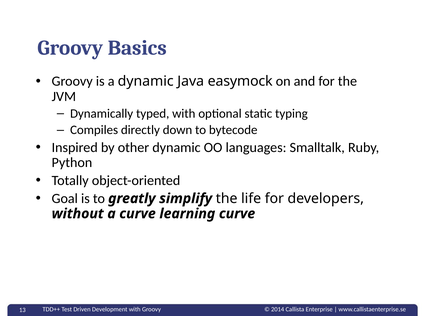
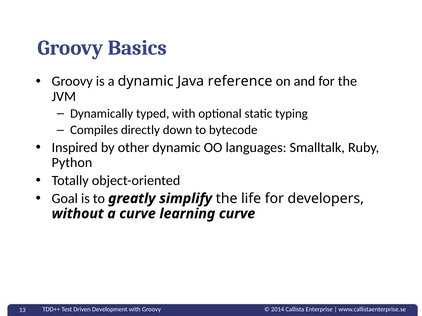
easymock: easymock -> reference
